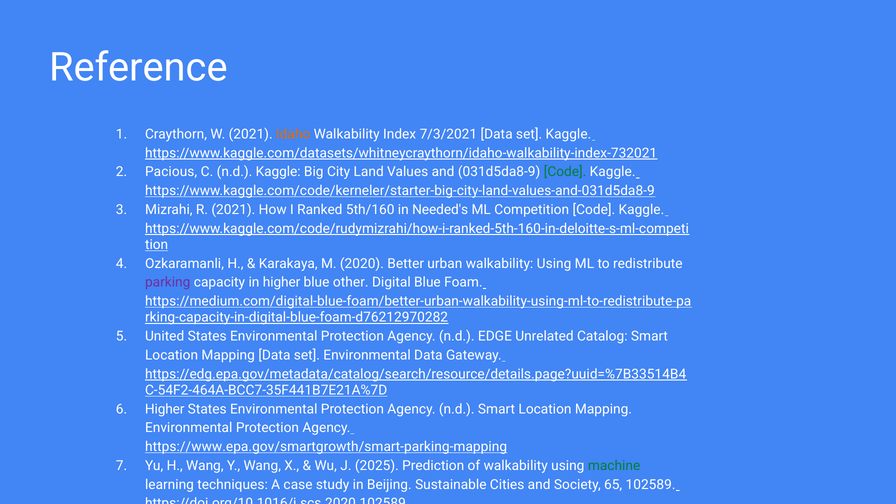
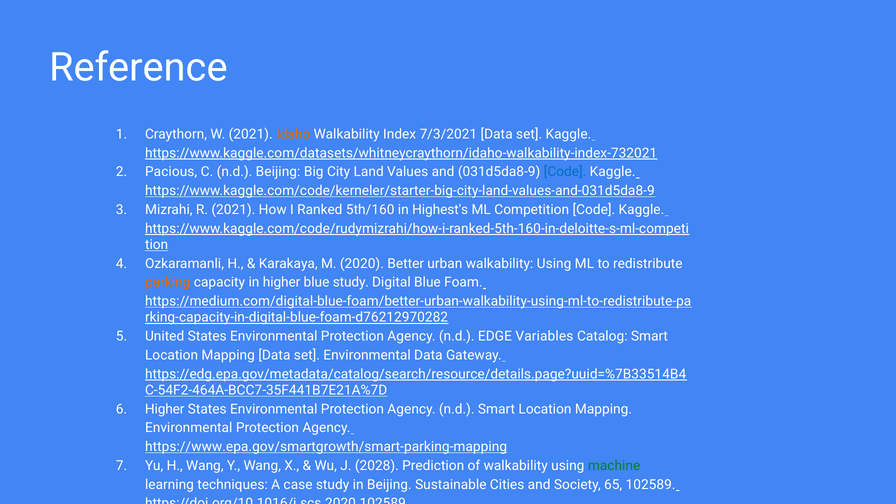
n.d Kaggle: Kaggle -> Beijing
Code at (565, 172) colour: green -> blue
Needed's: Needed's -> Highest's
parking colour: purple -> orange
blue other: other -> study
Unrelated: Unrelated -> Variables
2025: 2025 -> 2028
